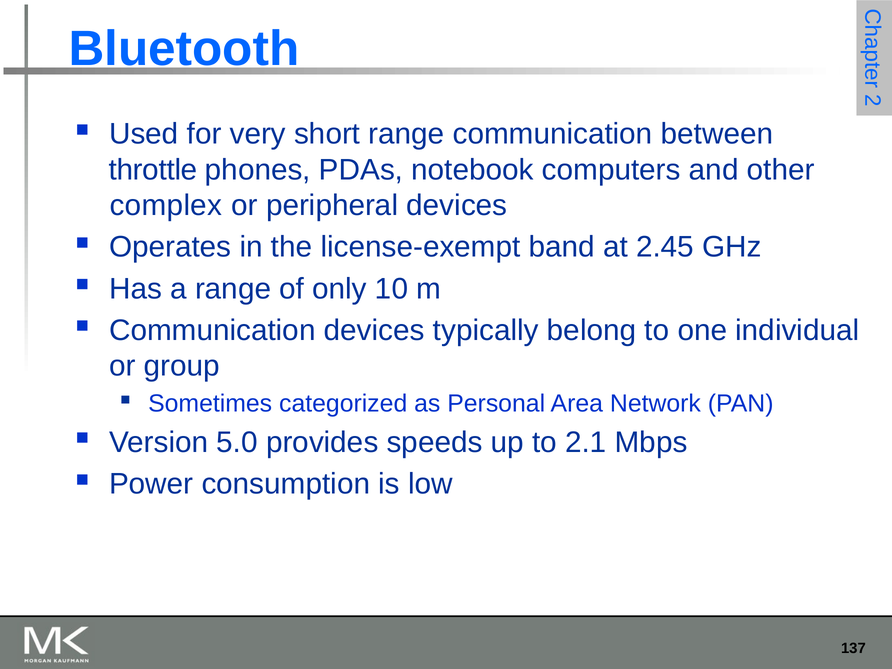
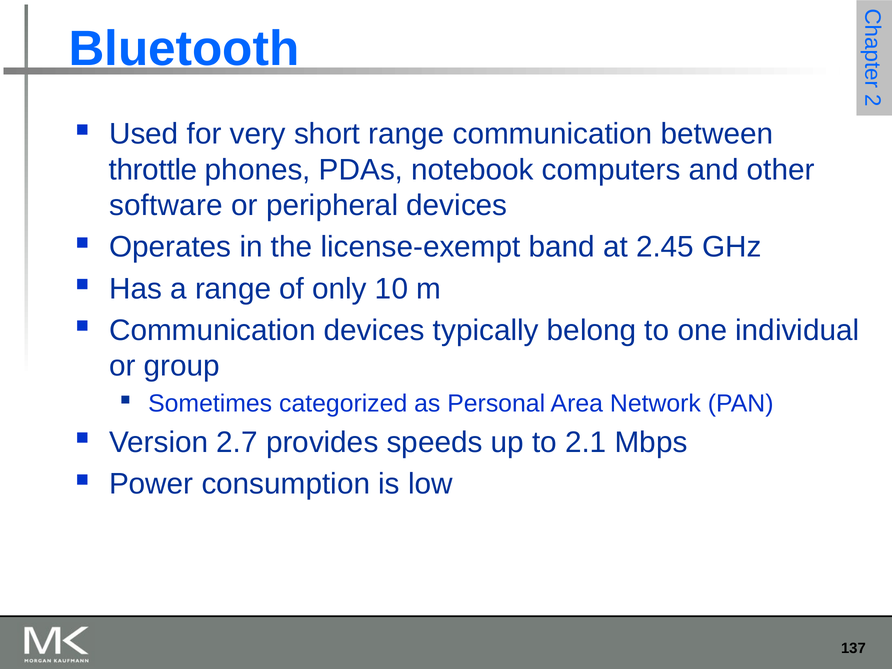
complex: complex -> software
5.0: 5.0 -> 2.7
